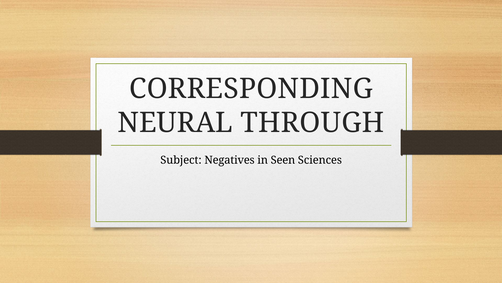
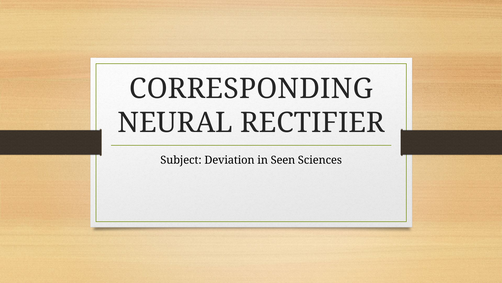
THROUGH: THROUGH -> RECTIFIER
Negatives: Negatives -> Deviation
